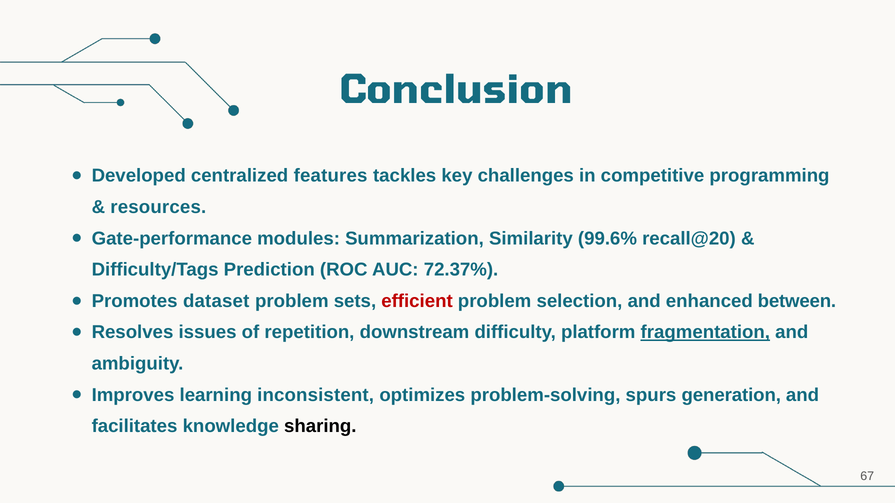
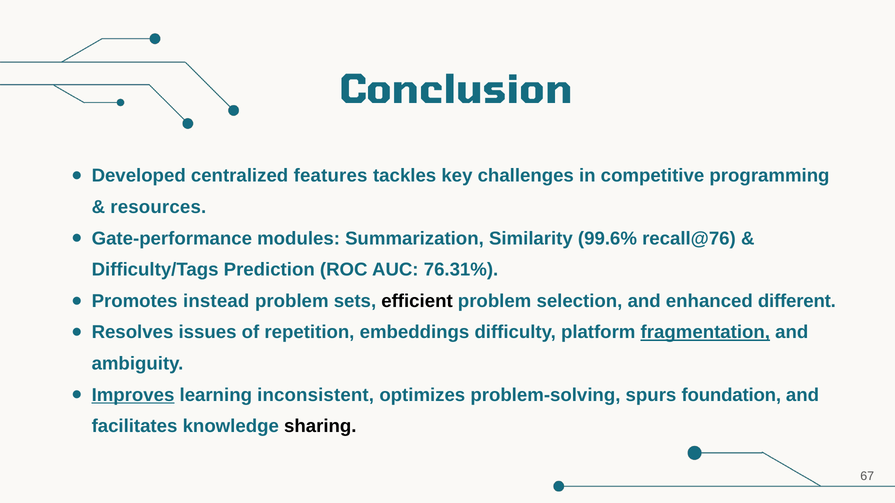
recall@20: recall@20 -> recall@76
72.37%: 72.37% -> 76.31%
dataset: dataset -> instead
efficient colour: red -> black
between: between -> different
downstream: downstream -> embeddings
Improves underline: none -> present
generation: generation -> foundation
